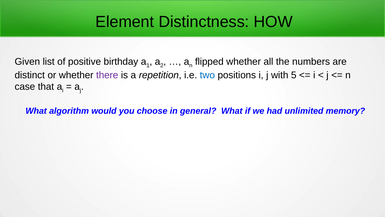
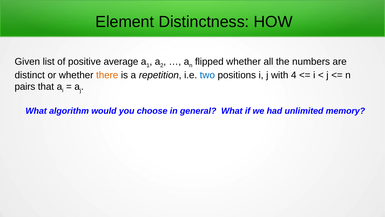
birthday: birthday -> average
there colour: purple -> orange
5: 5 -> 4
case: case -> pairs
